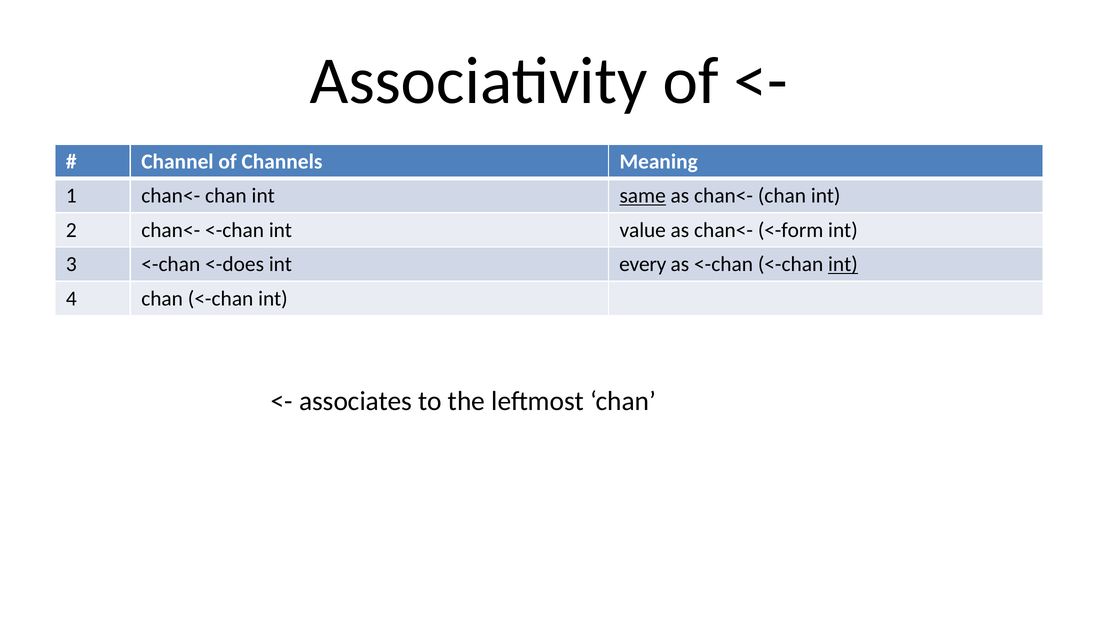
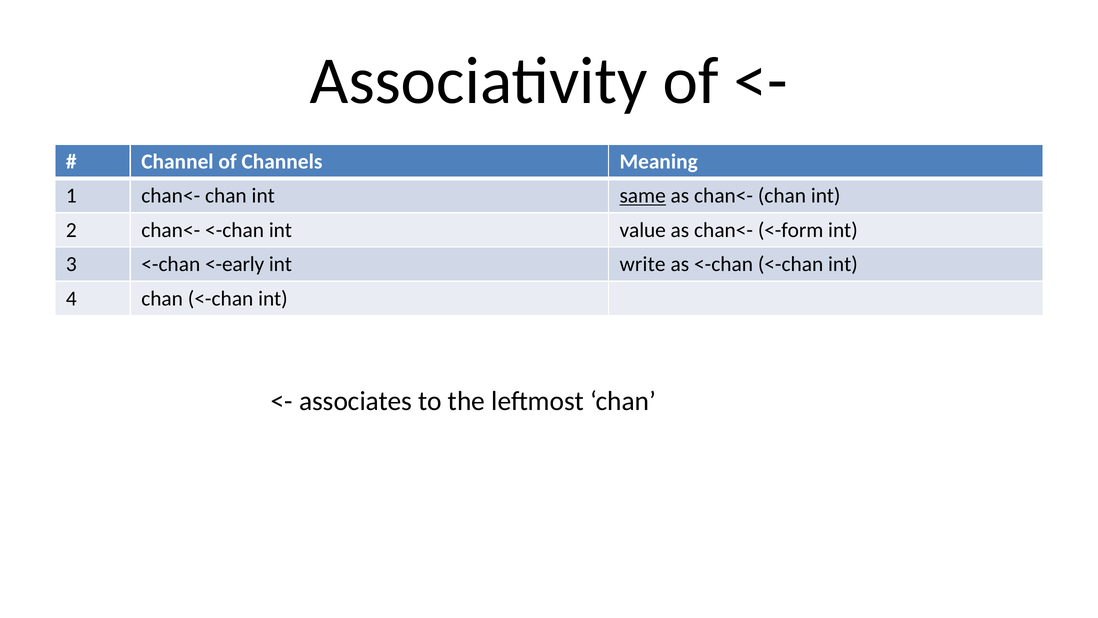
<-does: <-does -> <-early
every: every -> write
int at (843, 264) underline: present -> none
